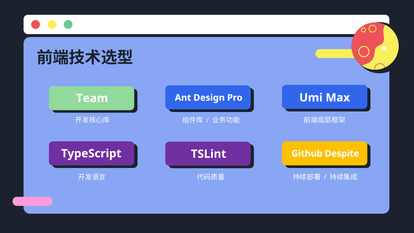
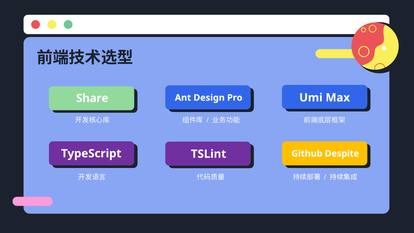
Team: Team -> Share
